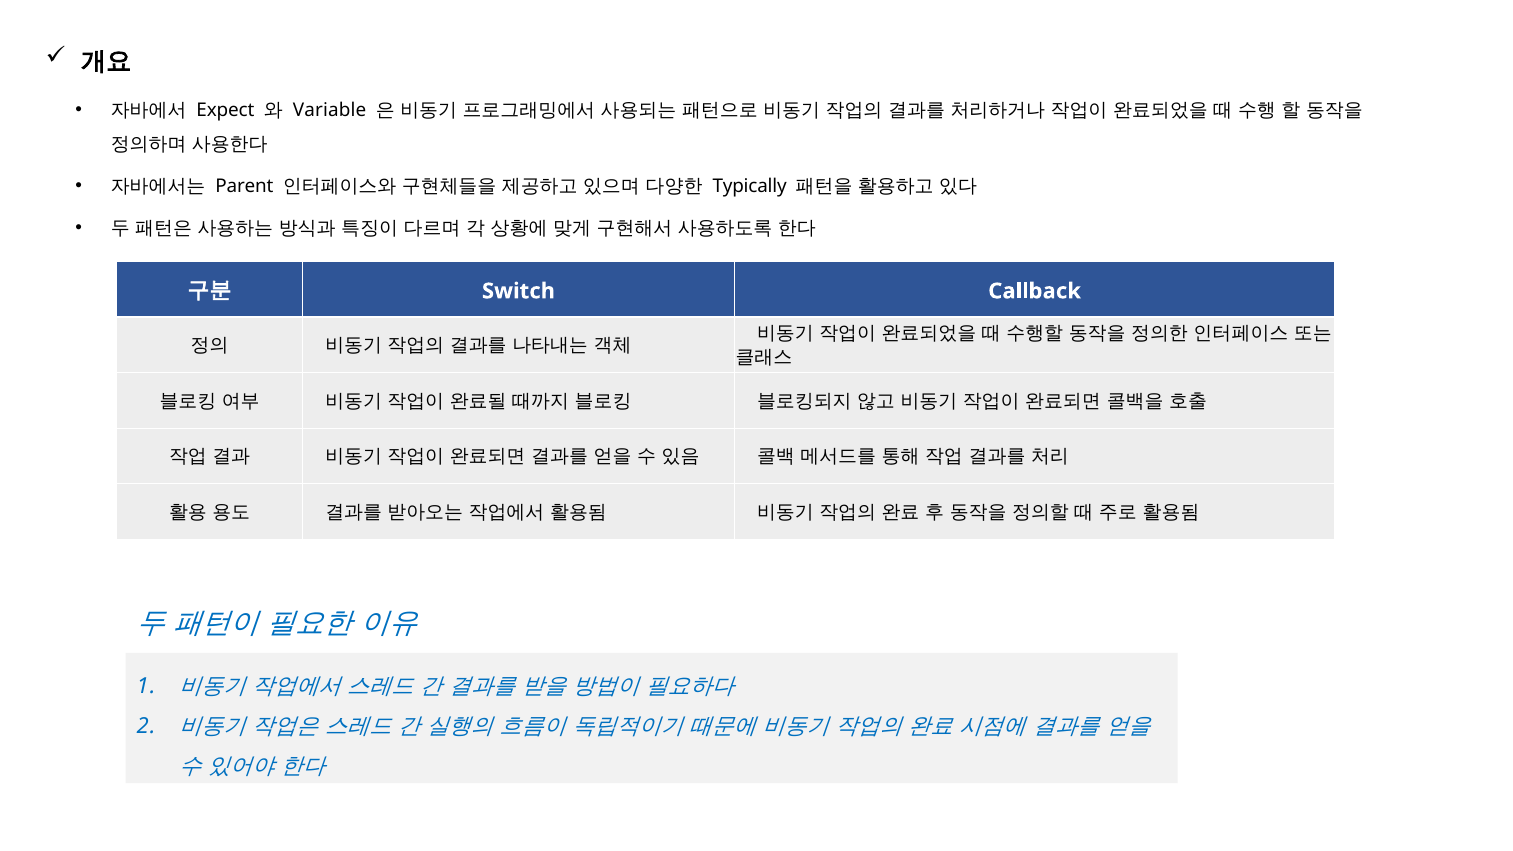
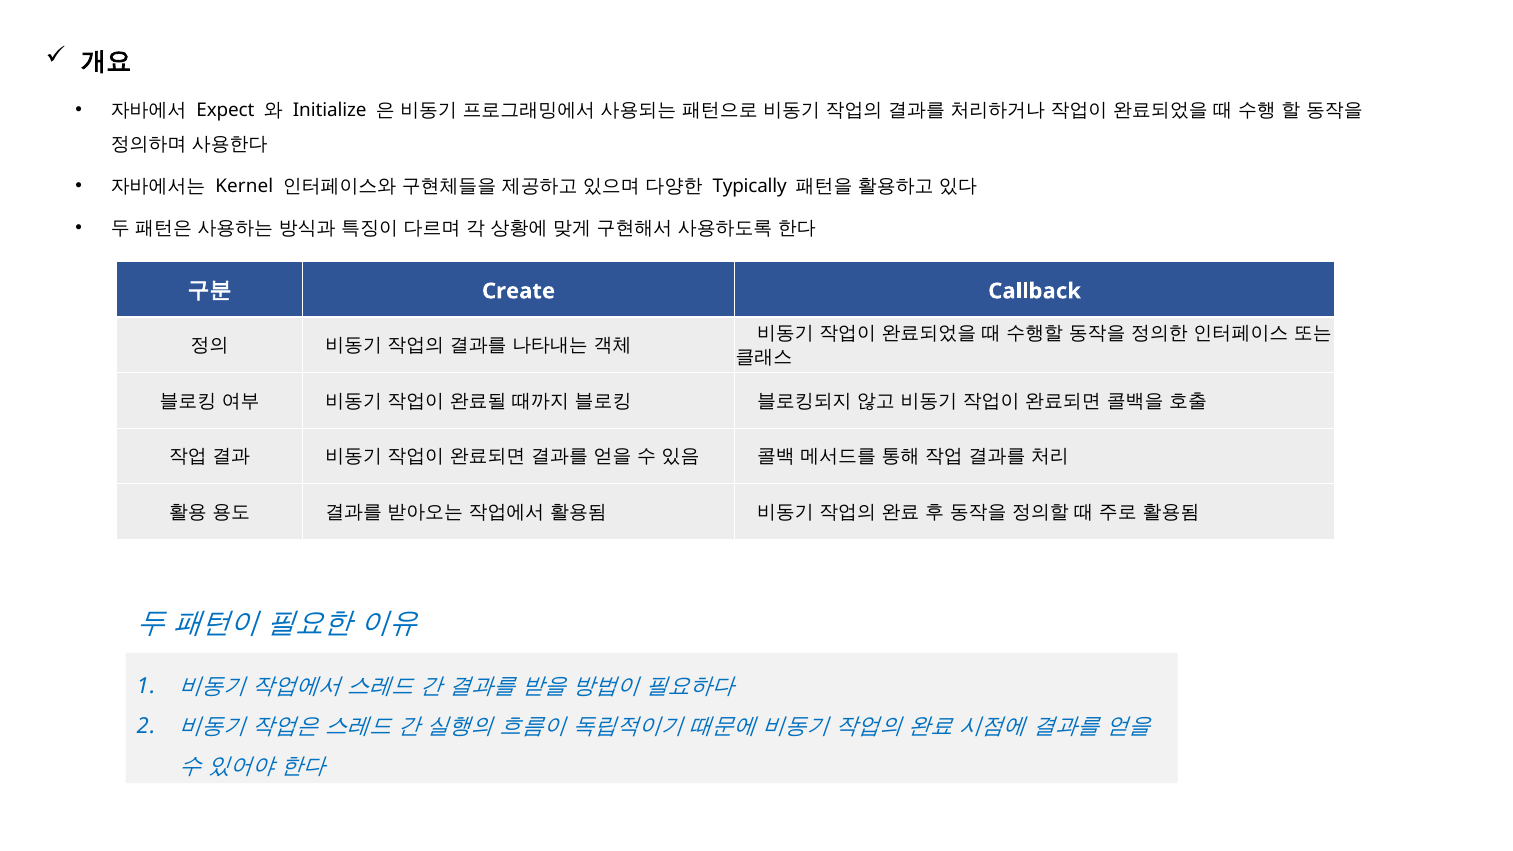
Variable: Variable -> Initialize
Parent: Parent -> Kernel
Switch: Switch -> Create
